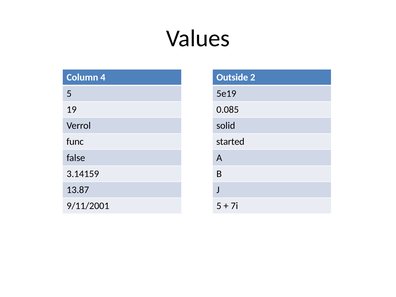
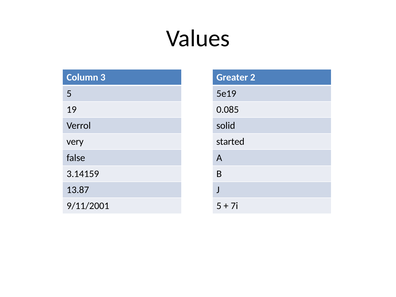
4: 4 -> 3
Outside: Outside -> Greater
func: func -> very
